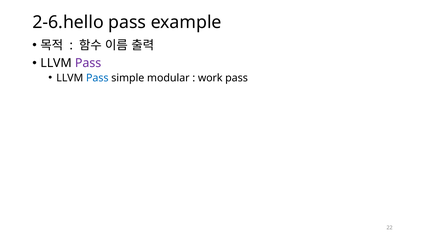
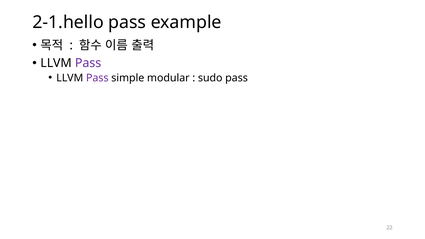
2-6.hello: 2-6.hello -> 2-1.hello
Pass at (97, 78) colour: blue -> purple
work: work -> sudo
